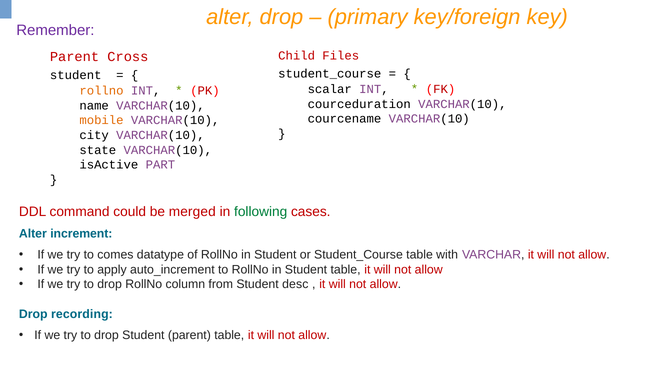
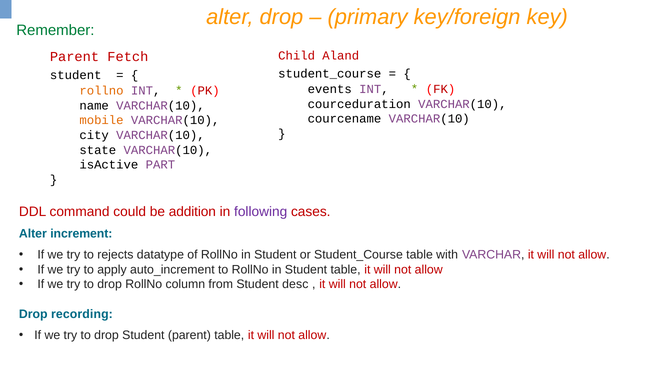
Remember colour: purple -> green
Files: Files -> Aland
Cross: Cross -> Fetch
scalar: scalar -> events
merged: merged -> addition
following colour: green -> purple
comes: comes -> rejects
